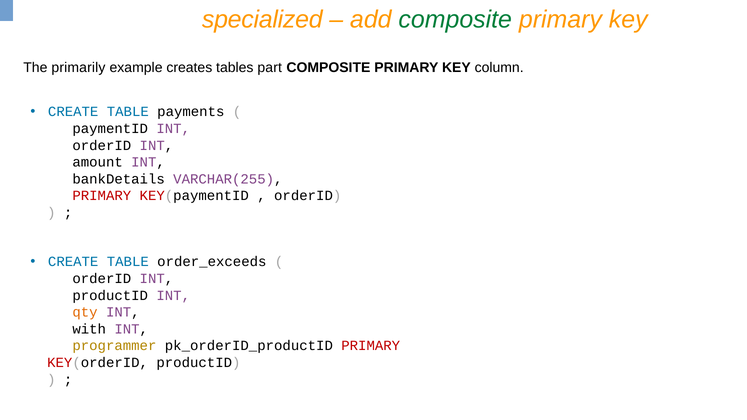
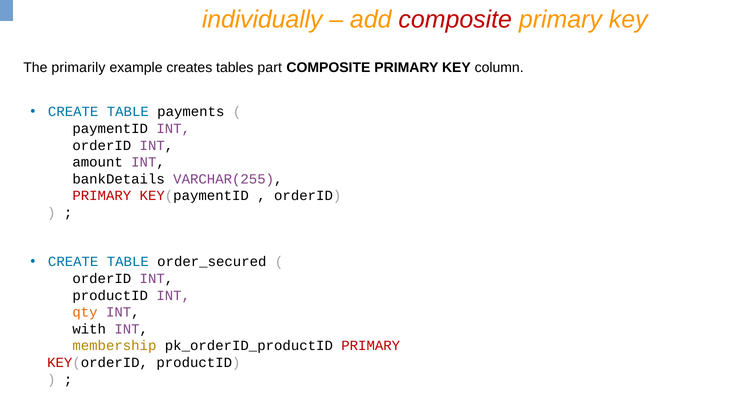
specialized: specialized -> individually
composite at (455, 19) colour: green -> red
order_exceeds: order_exceeds -> order_secured
programmer: programmer -> membership
